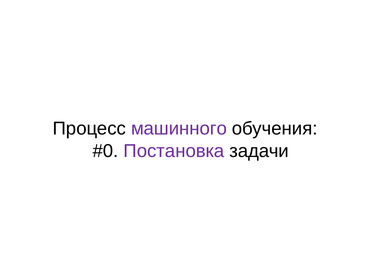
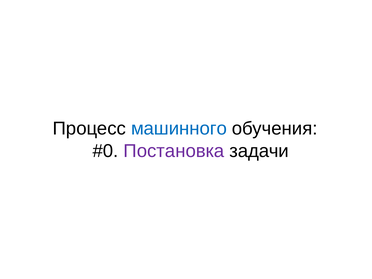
машинного colour: purple -> blue
